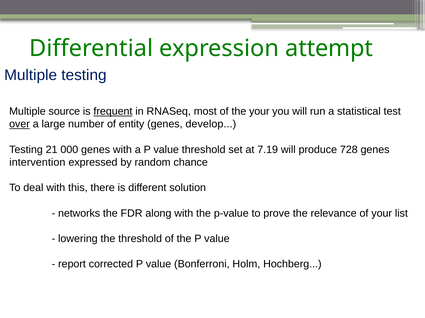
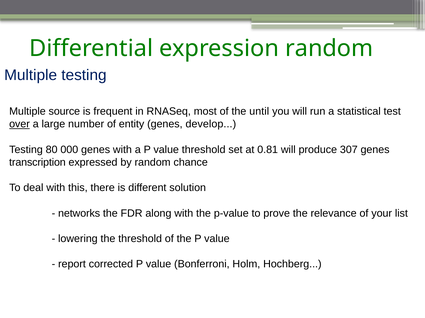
expression attempt: attempt -> random
frequent underline: present -> none
the your: your -> until
21: 21 -> 80
7.19: 7.19 -> 0.81
728: 728 -> 307
intervention: intervention -> transcription
